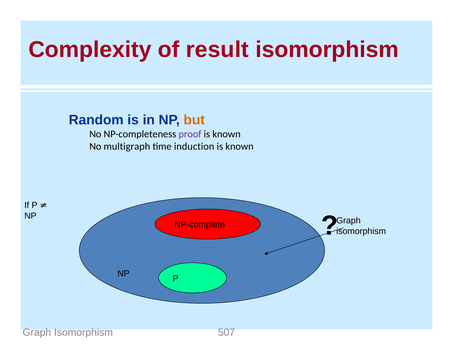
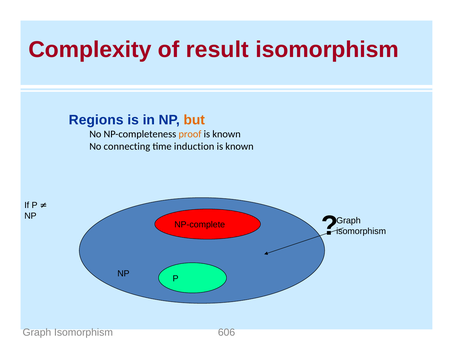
Random: Random -> Regions
proof colour: purple -> orange
multigraph: multigraph -> connecting
507: 507 -> 606
